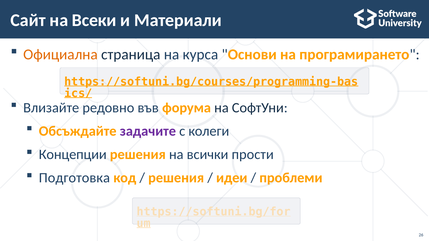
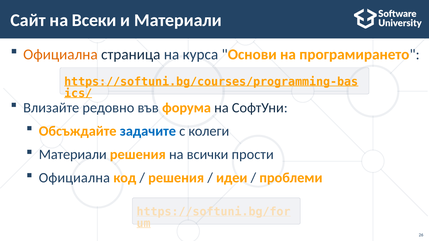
задачите colour: purple -> blue
Концепции at (73, 155): Концепции -> Материали
Подготовка at (74, 178): Подготовка -> Официална
